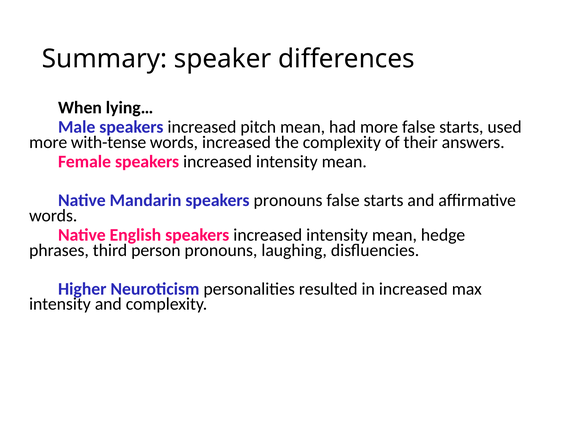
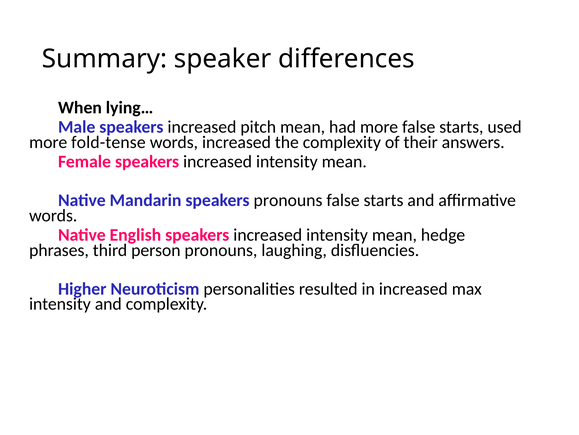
with-tense: with-tense -> fold-tense
